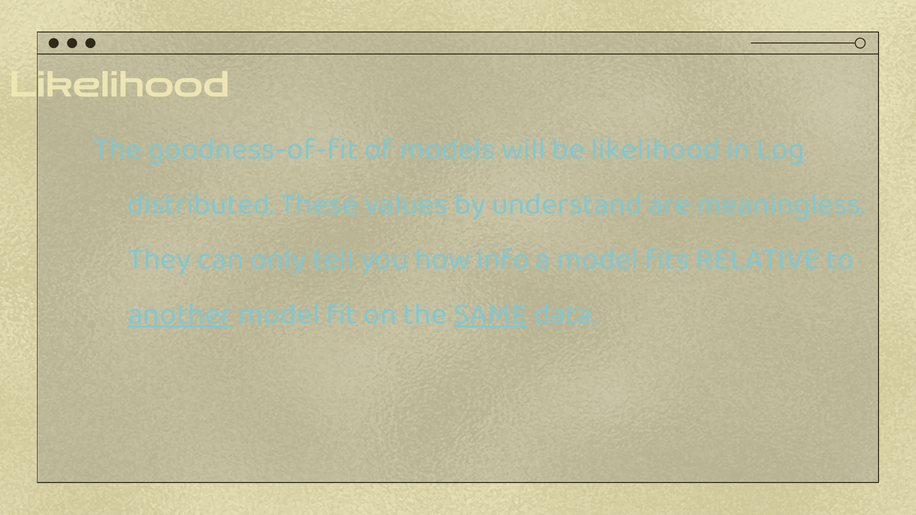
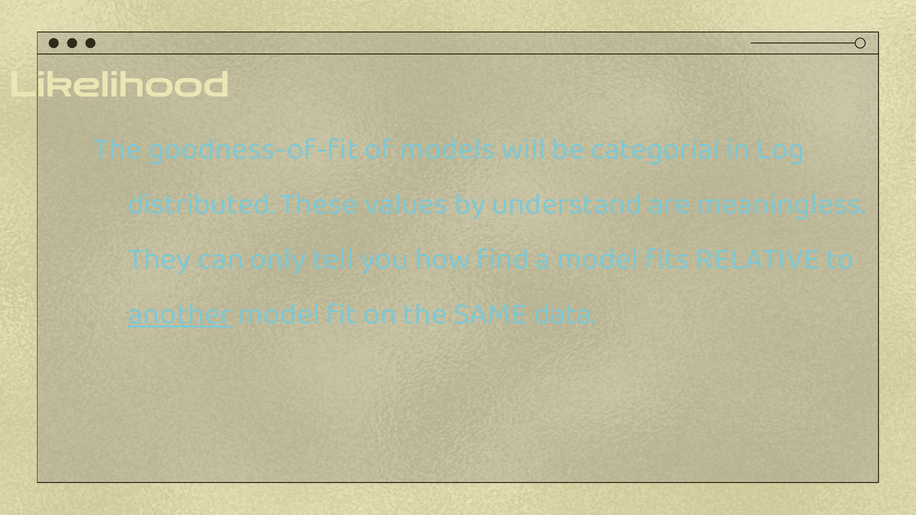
be likelihood: likelihood -> categorial
info: info -> find
SAME underline: present -> none
